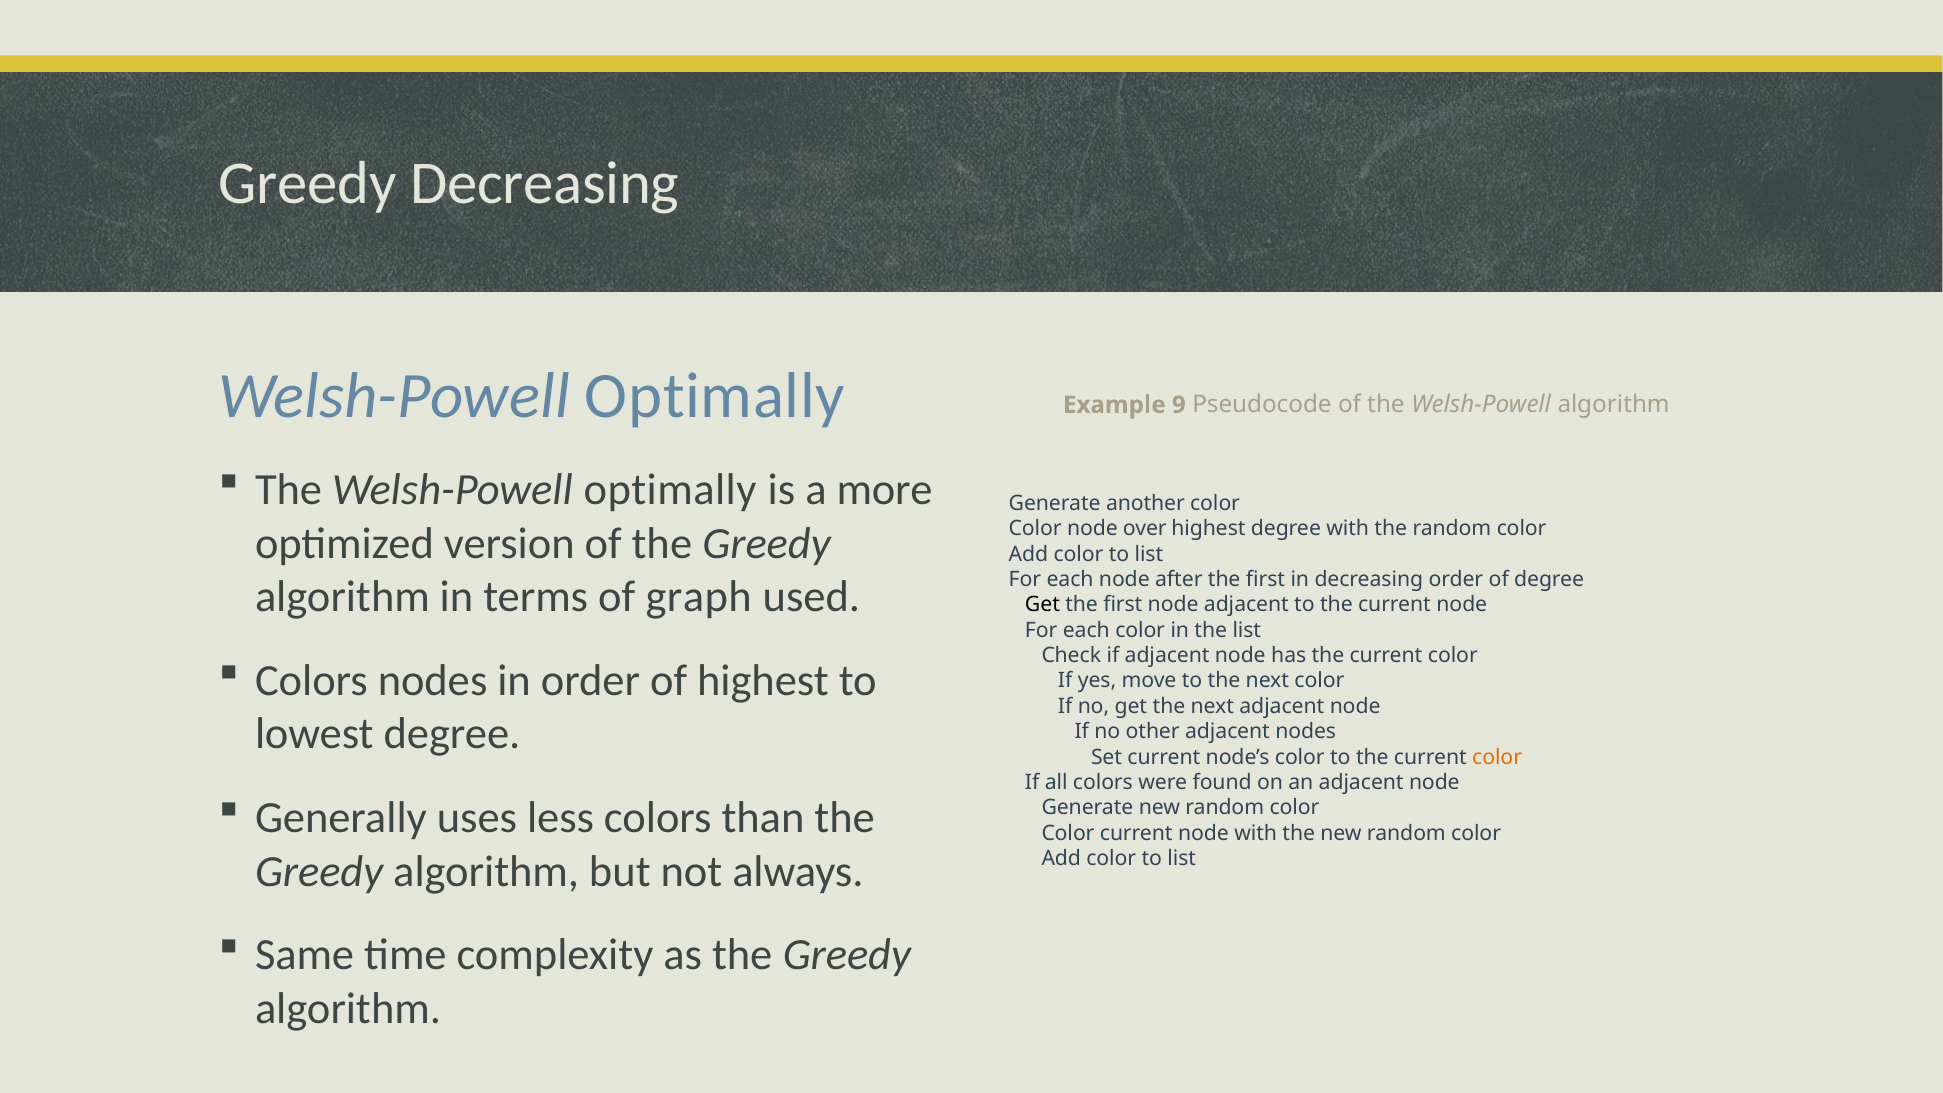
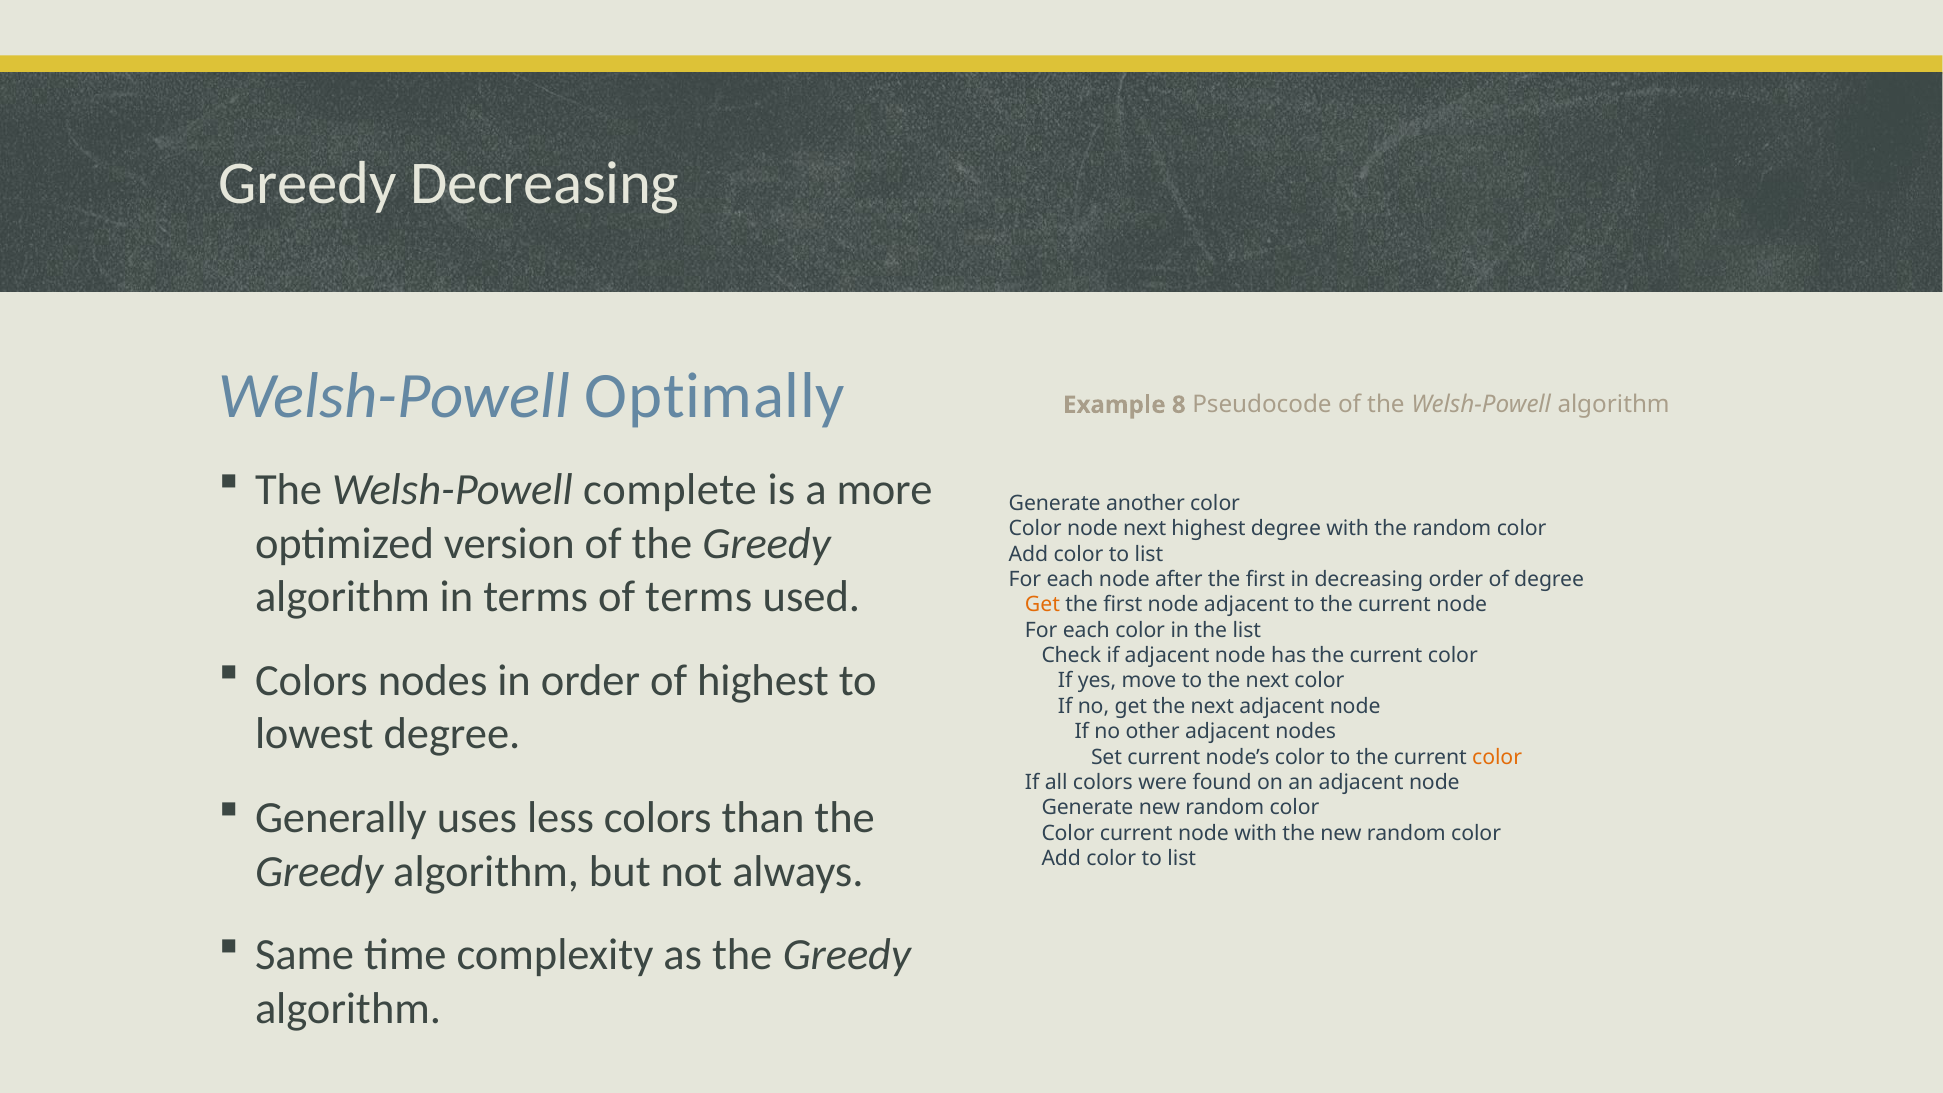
9: 9 -> 8
The Welsh-Powell optimally: optimally -> complete
node over: over -> next
of graph: graph -> terms
Get at (1042, 605) colour: black -> orange
